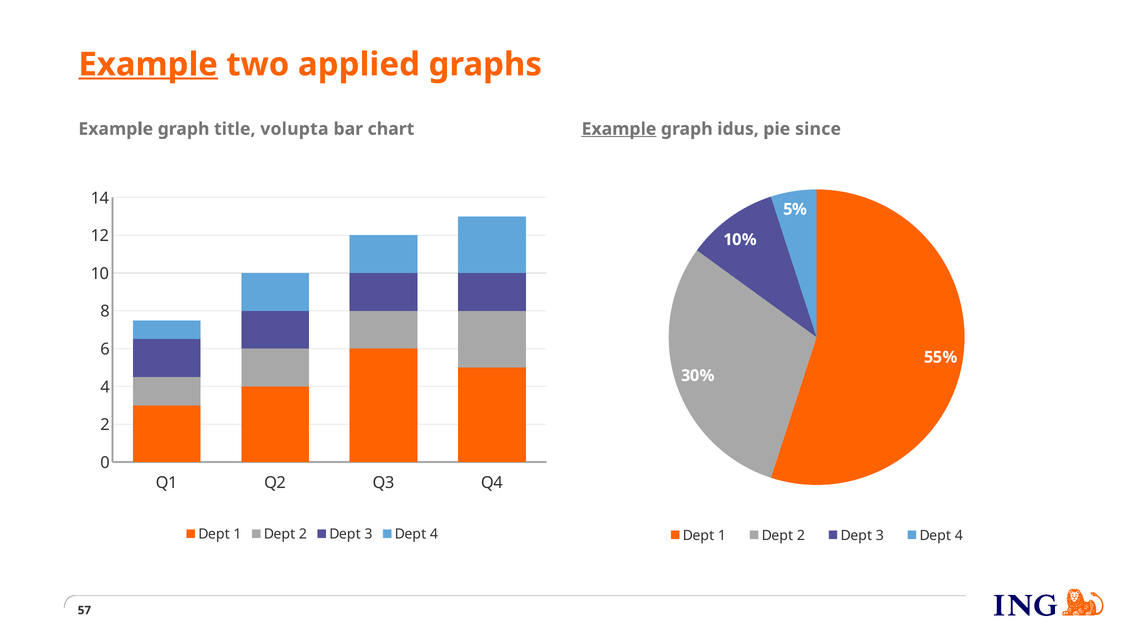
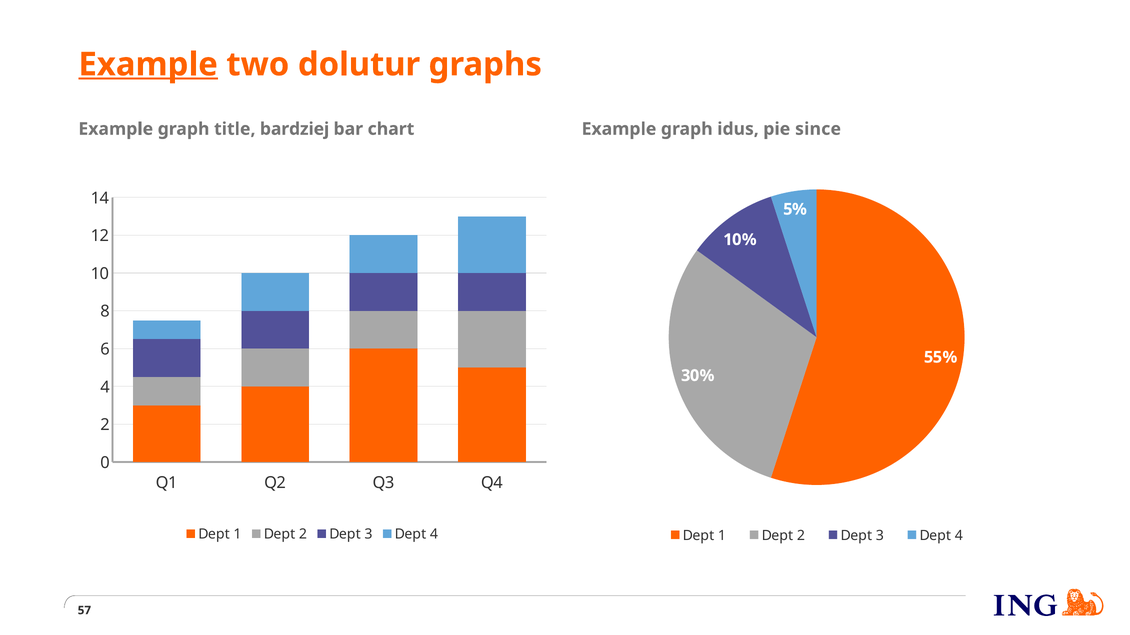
applied: applied -> dolutur
volupta: volupta -> bardziej
Example at (619, 129) underline: present -> none
